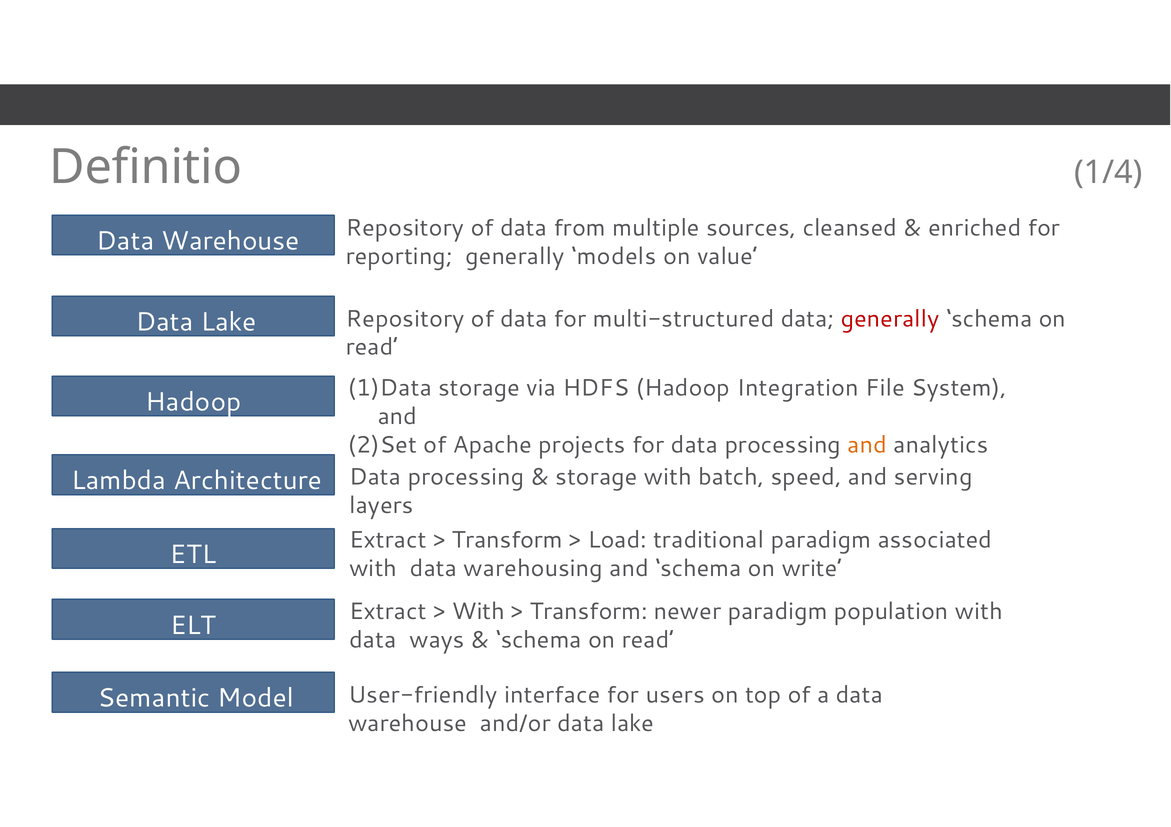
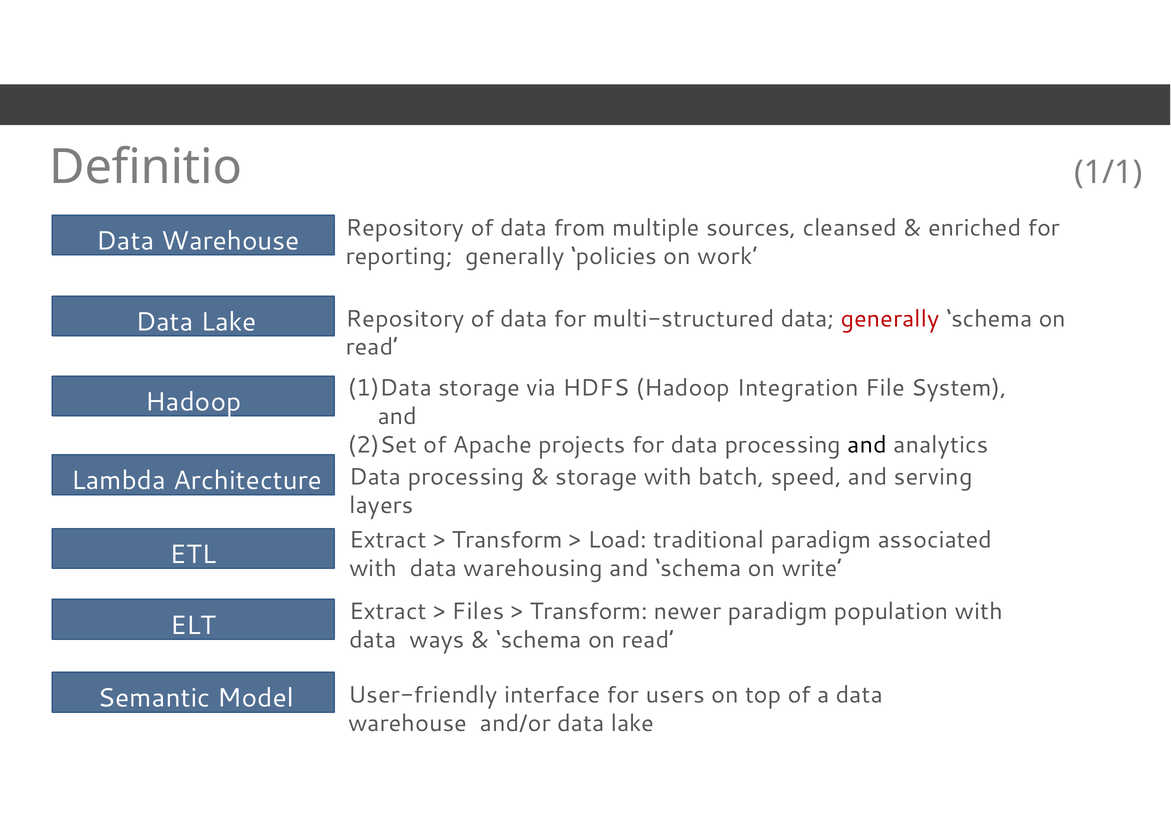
1/4: 1/4 -> 1/1
models: models -> policies
value: value -> work
and at (867, 445) colour: orange -> black
With at (478, 612): With -> Files
